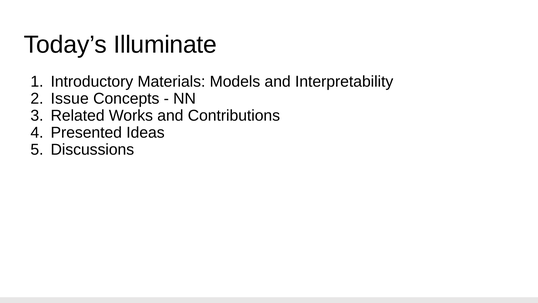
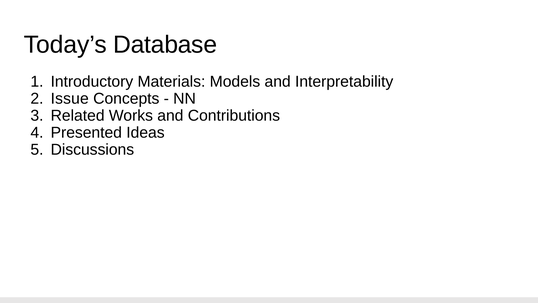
Illuminate: Illuminate -> Database
